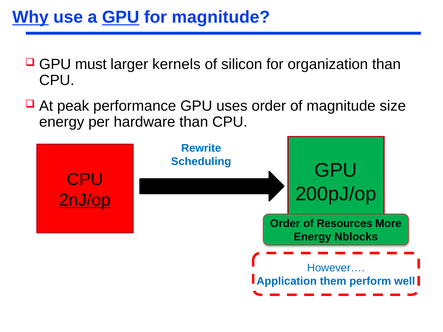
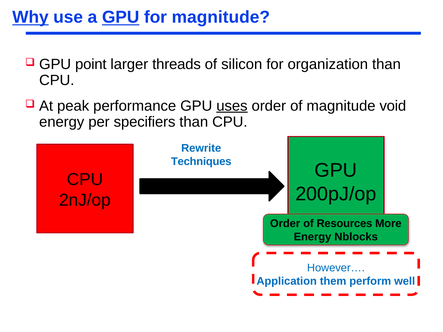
must: must -> point
kernels: kernels -> threads
uses underline: none -> present
size: size -> void
hardware: hardware -> specifiers
Scheduling: Scheduling -> Techniques
2nJ/op underline: present -> none
